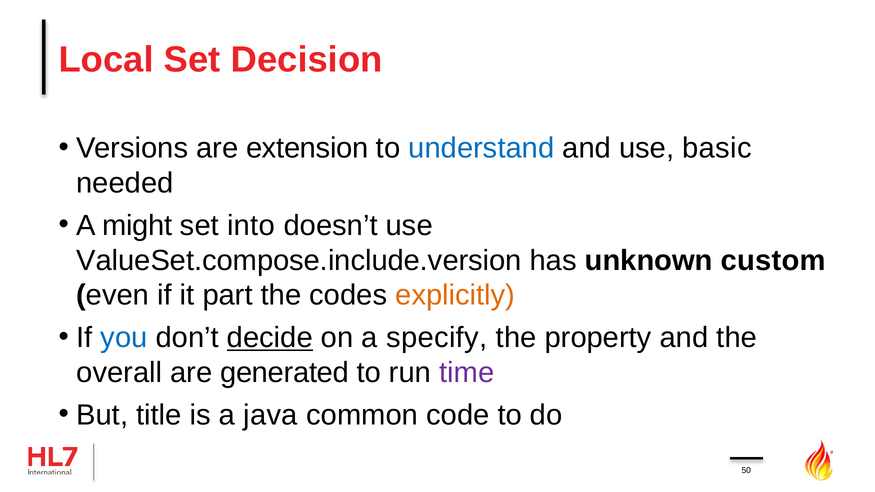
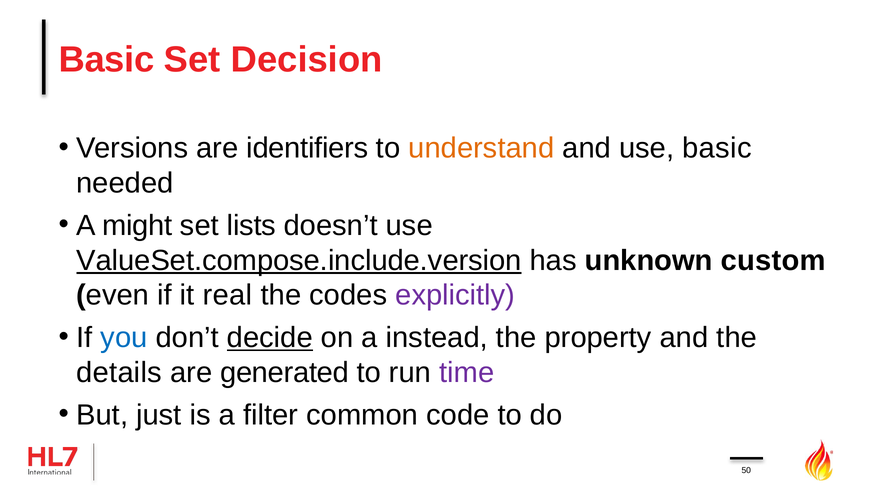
Local at (106, 60): Local -> Basic
extension: extension -> identifiers
understand colour: blue -> orange
into: into -> lists
ValueSet.compose.include.version underline: none -> present
part: part -> real
explicitly colour: orange -> purple
specify: specify -> instead
overall: overall -> details
title: title -> just
java: java -> filter
